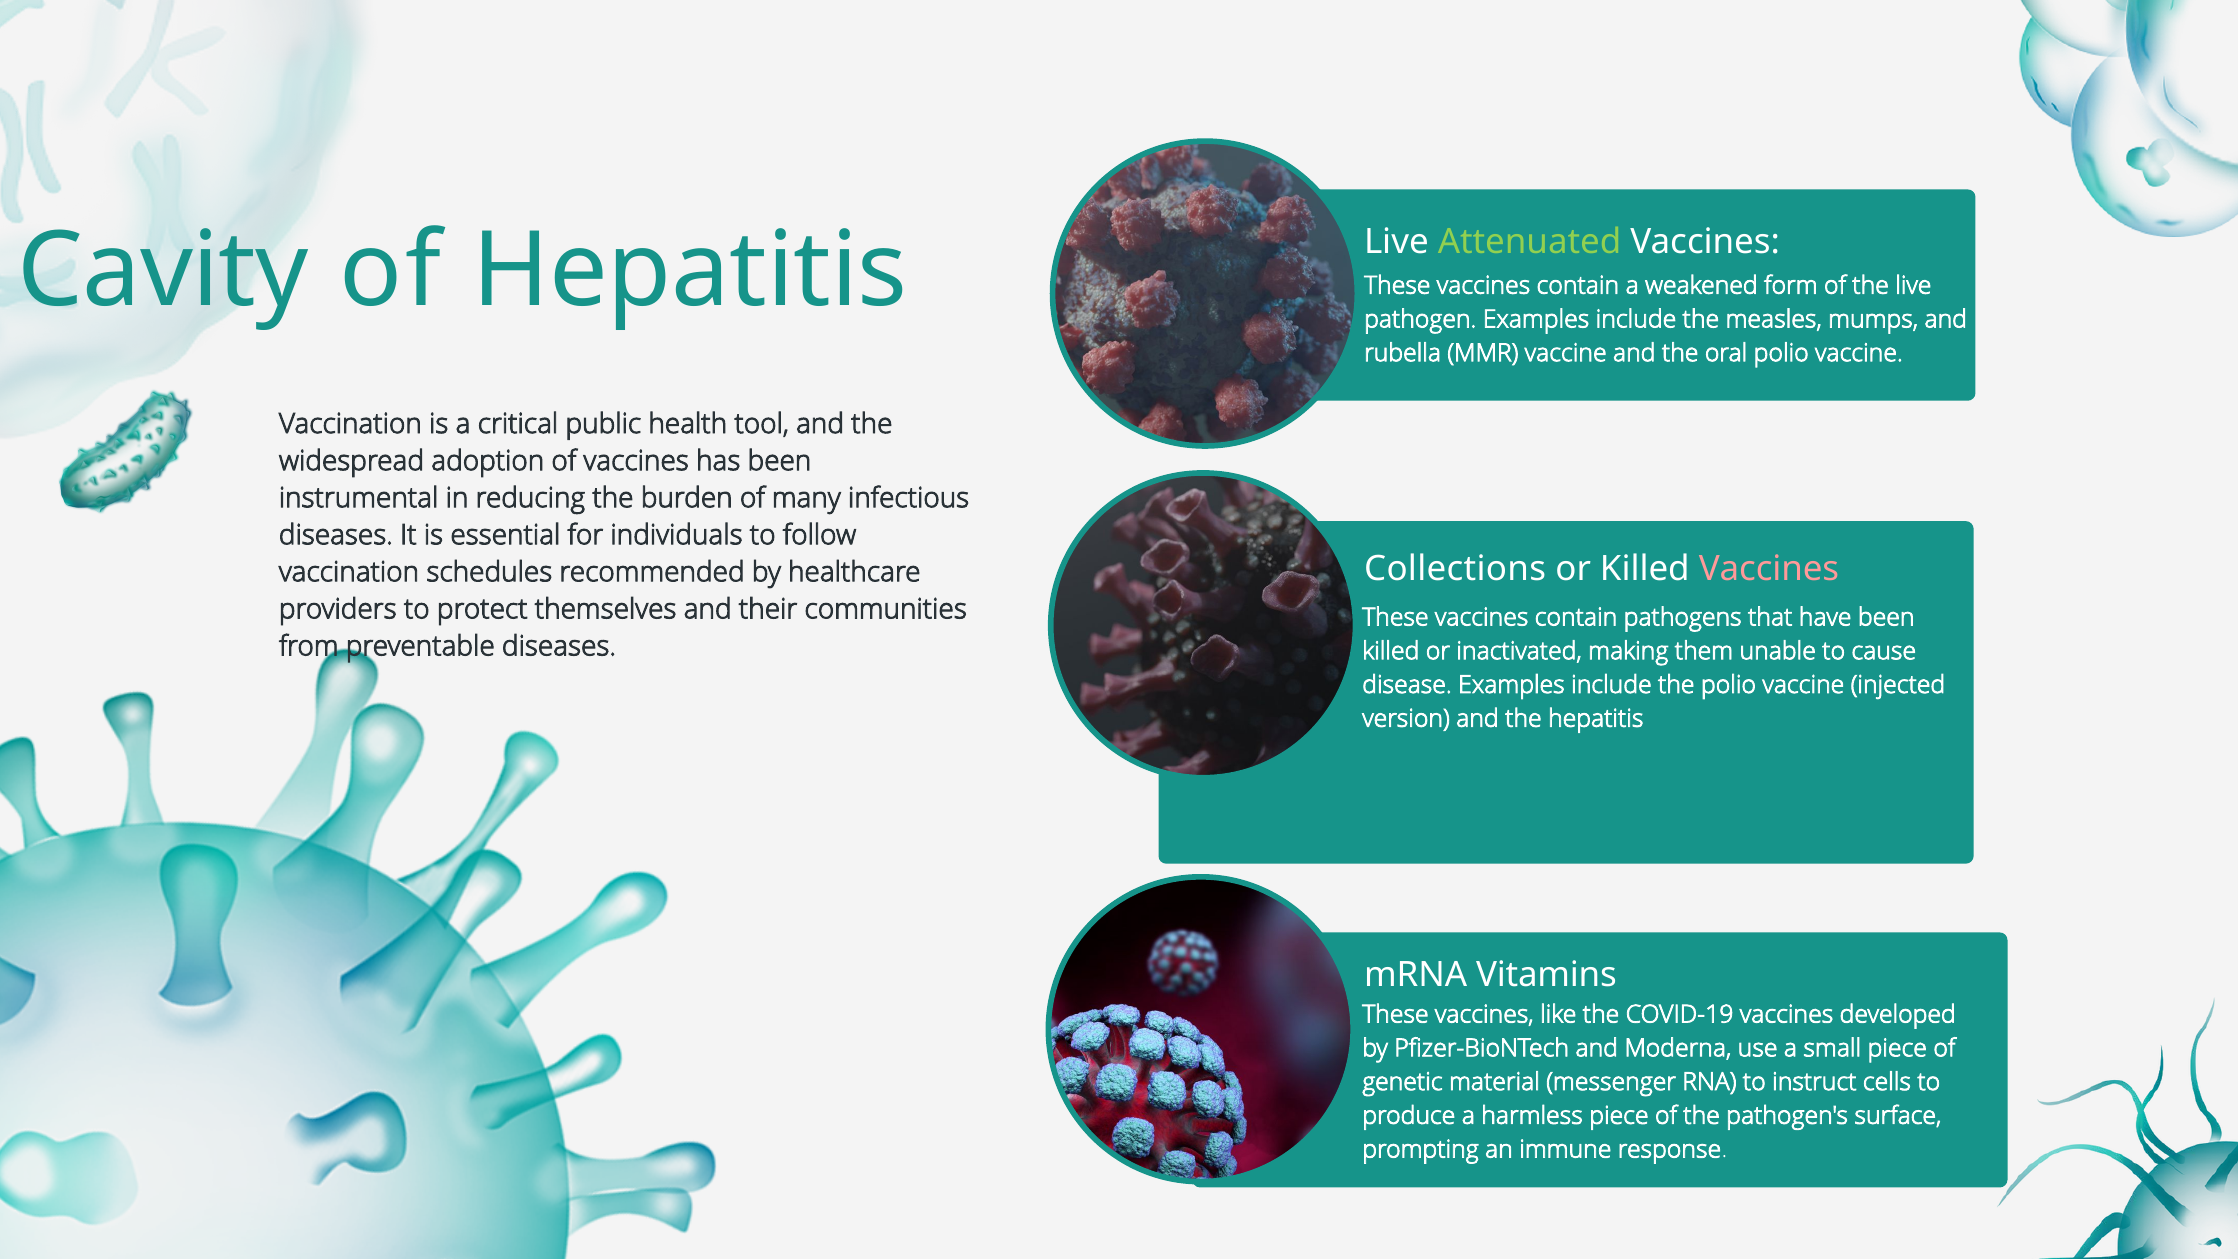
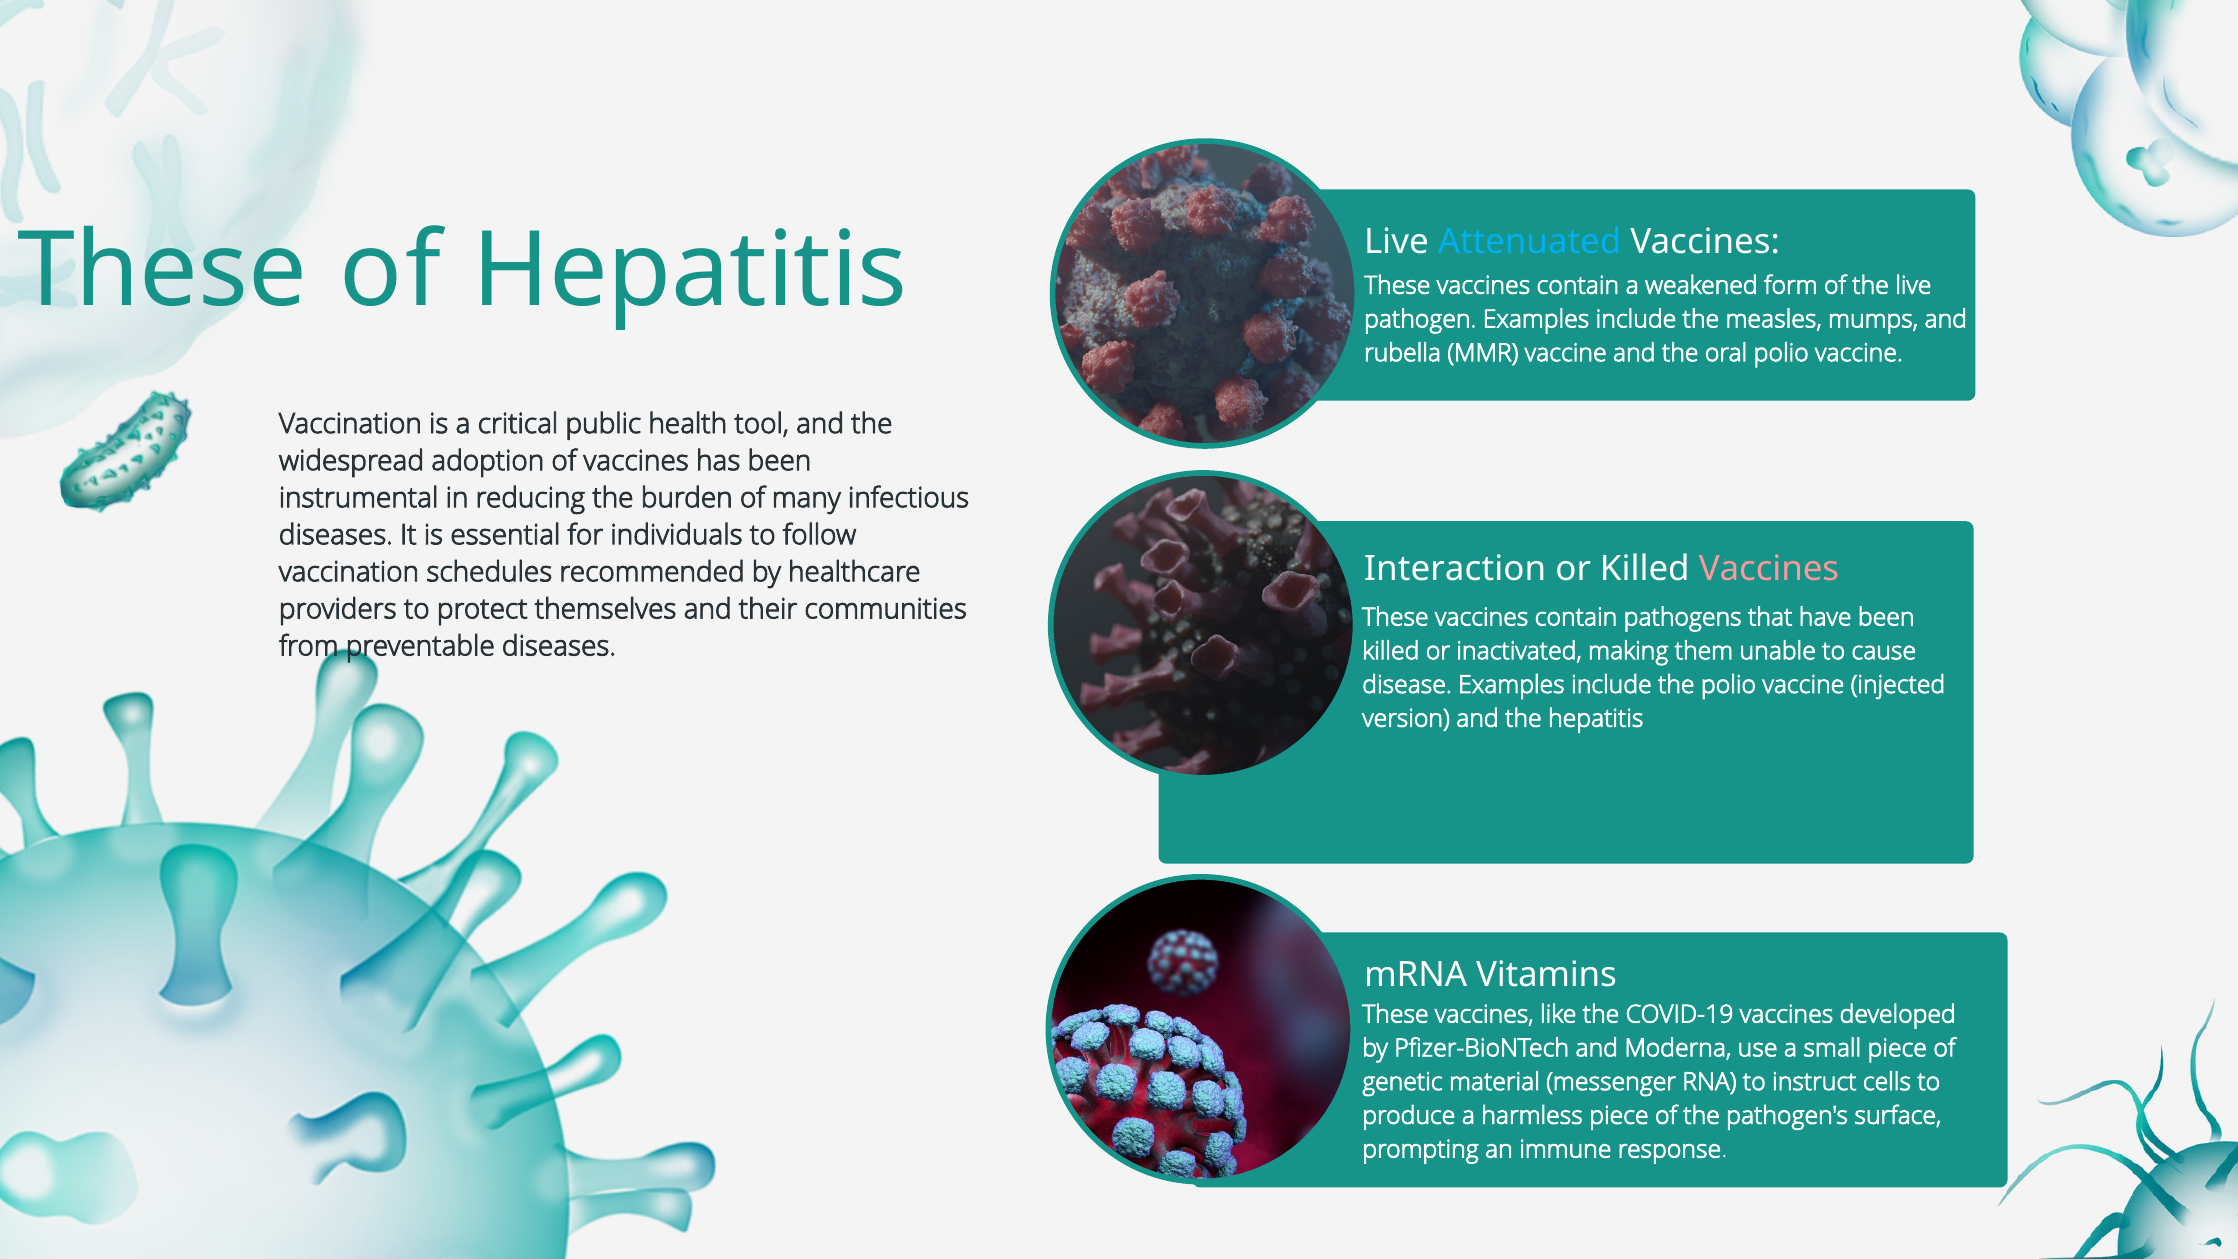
Attenuated colour: light green -> light blue
Cavity at (163, 271): Cavity -> These
Collections: Collections -> Interaction
